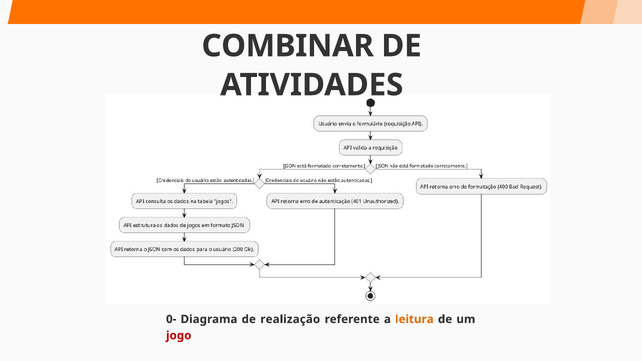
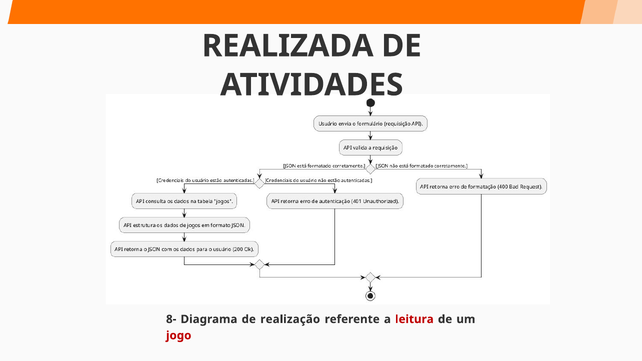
COMBINAR: COMBINAR -> REALIZADA
0-: 0- -> 8-
leitura colour: orange -> red
